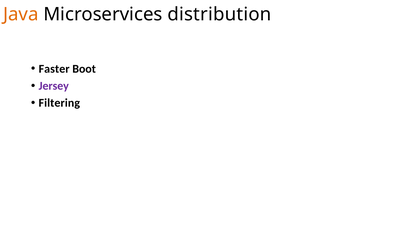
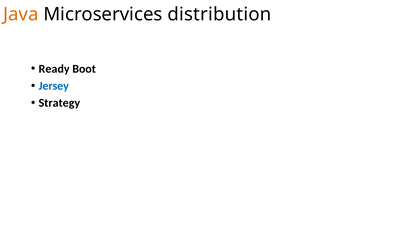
Faster: Faster -> Ready
Jersey colour: purple -> blue
Filtering: Filtering -> Strategy
